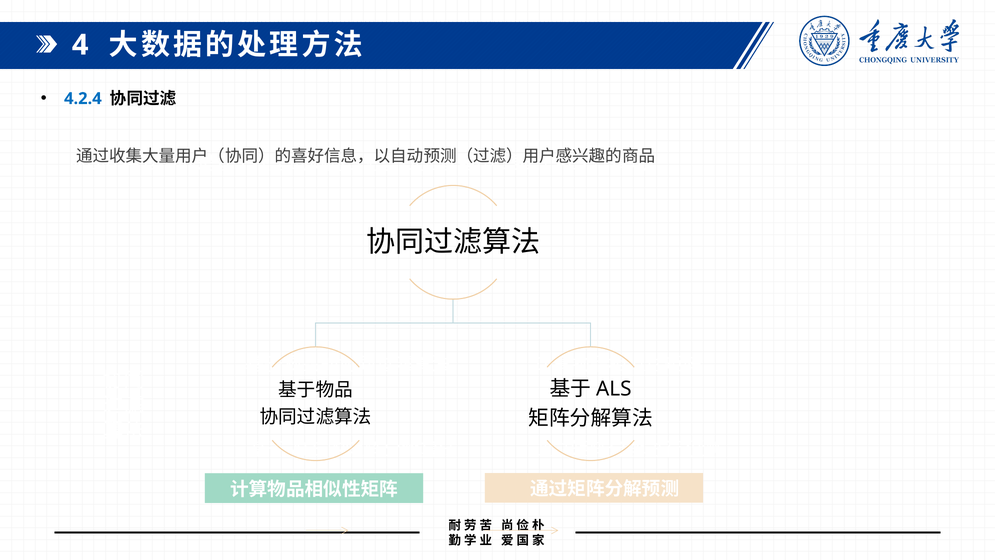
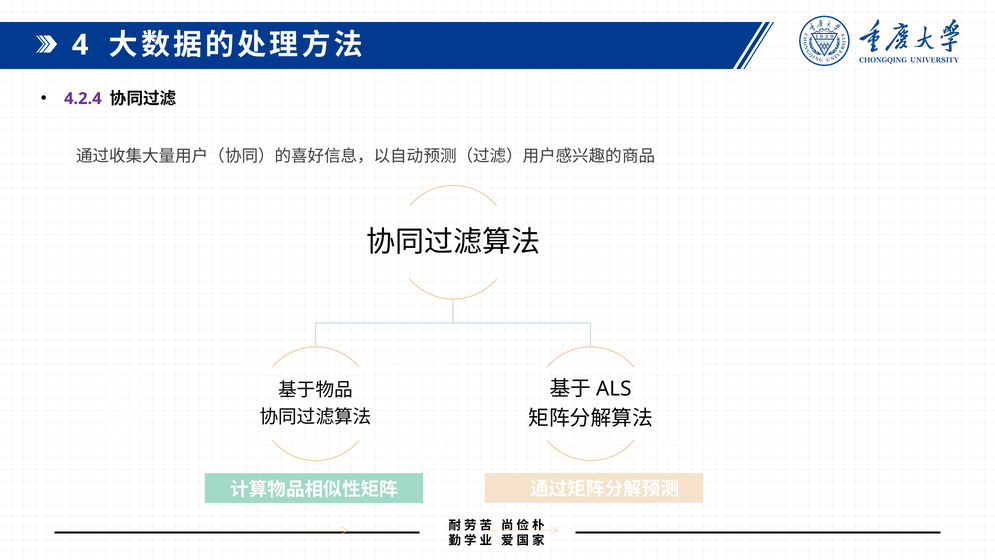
4.2.4 colour: blue -> purple
